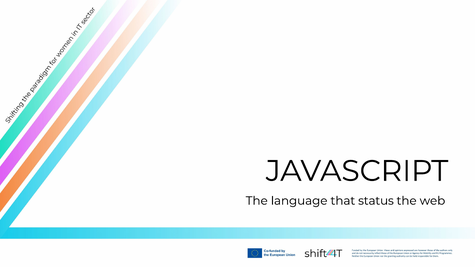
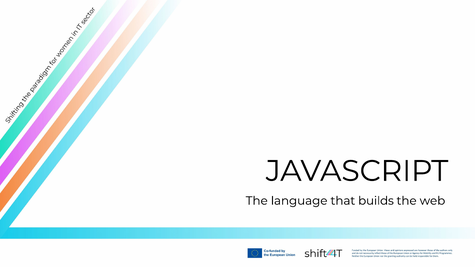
status: status -> builds
